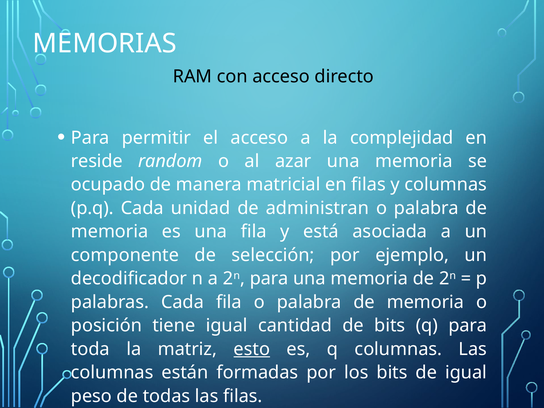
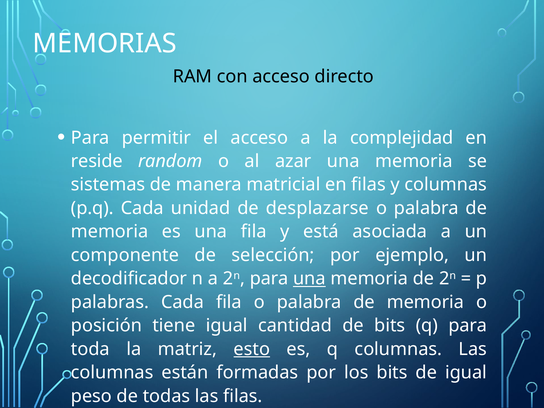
ocupado: ocupado -> sistemas
administran: administran -> desplazarse
una at (309, 279) underline: none -> present
